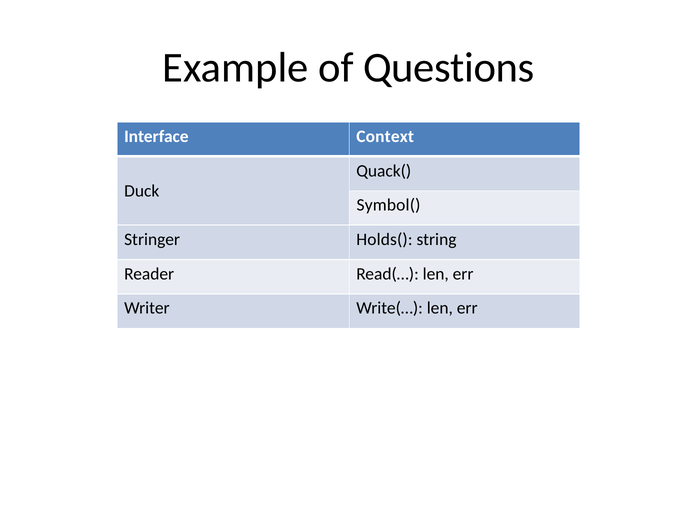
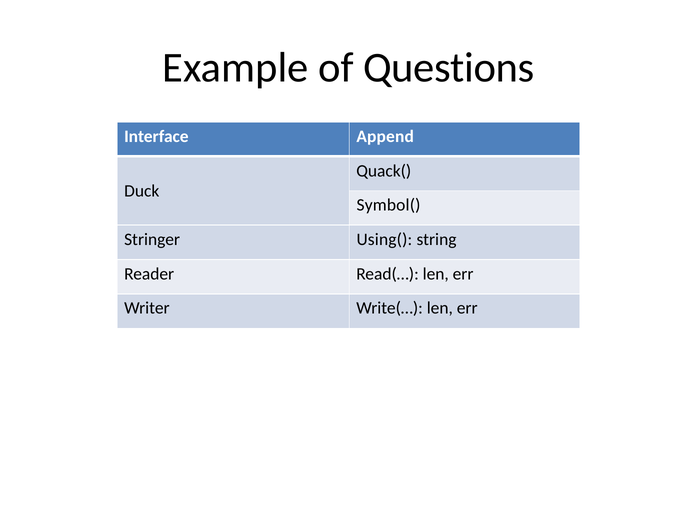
Context: Context -> Append
Holds(: Holds( -> Using(
